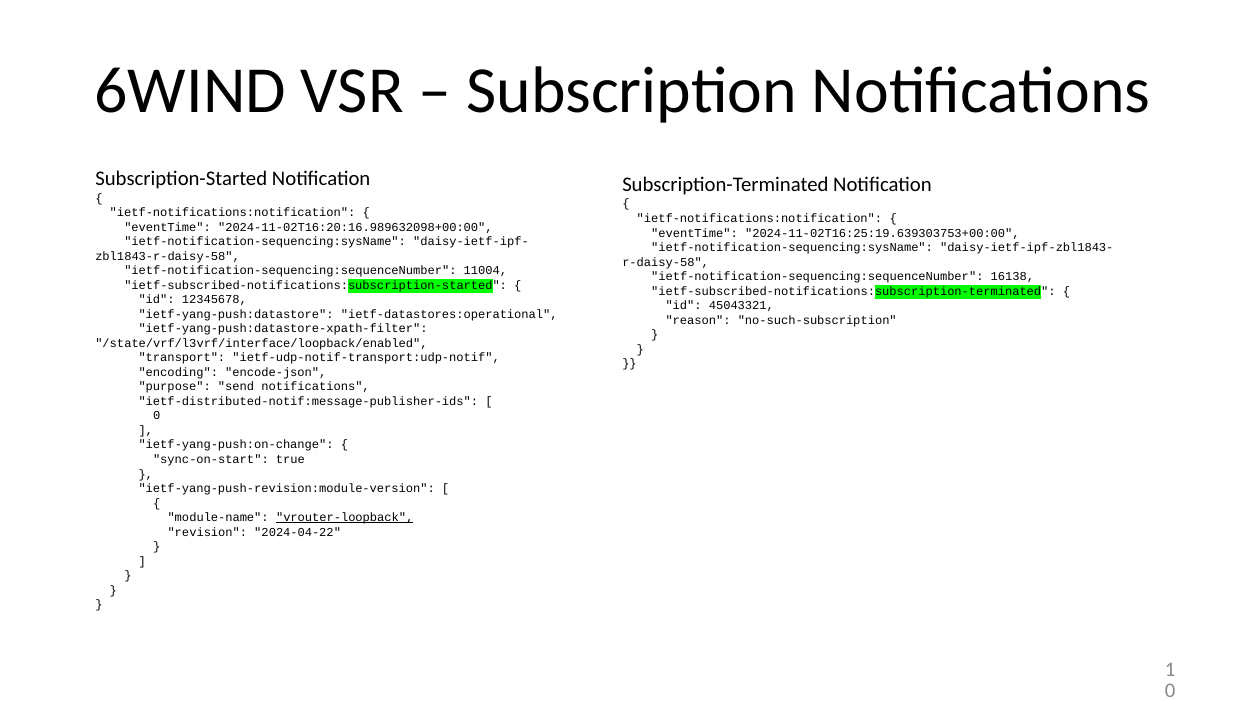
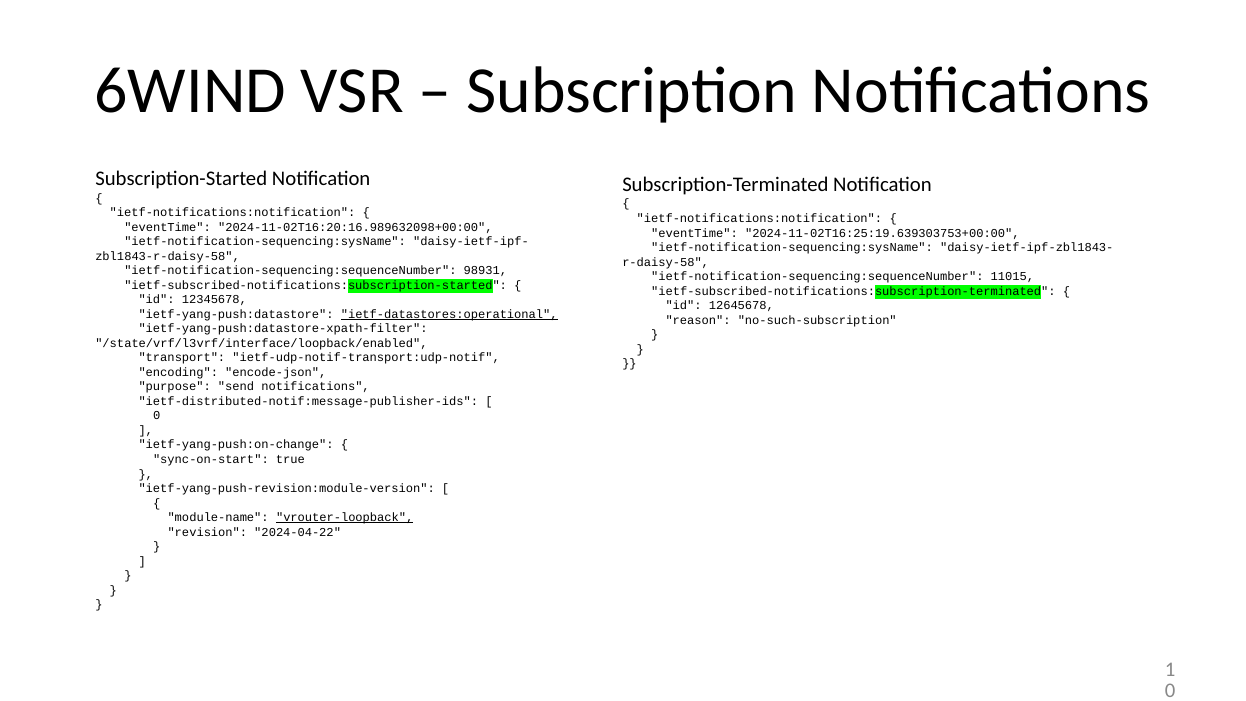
11004: 11004 -> 98931
16138: 16138 -> 11015
45043321: 45043321 -> 12645678
ietf-datastores:operational underline: none -> present
